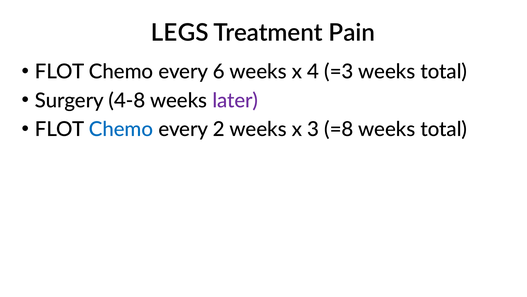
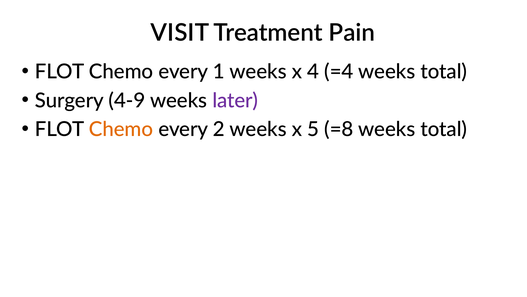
LEGS: LEGS -> VISIT
6: 6 -> 1
=3: =3 -> =4
4-8: 4-8 -> 4-9
Chemo at (121, 129) colour: blue -> orange
3: 3 -> 5
